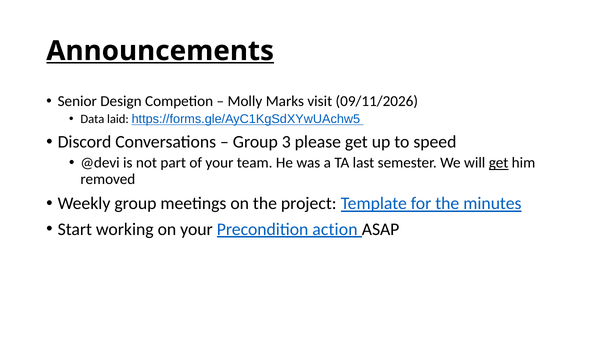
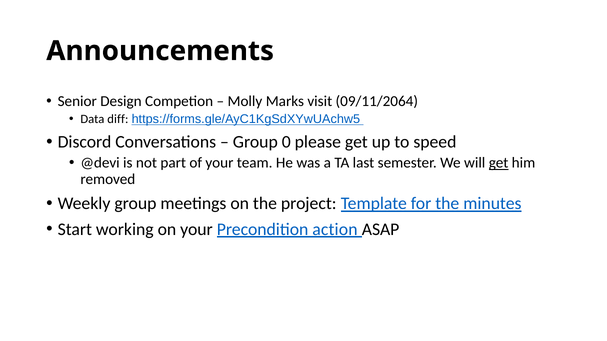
Announcements underline: present -> none
09/11/2026: 09/11/2026 -> 09/11/2064
laid: laid -> diff
3: 3 -> 0
